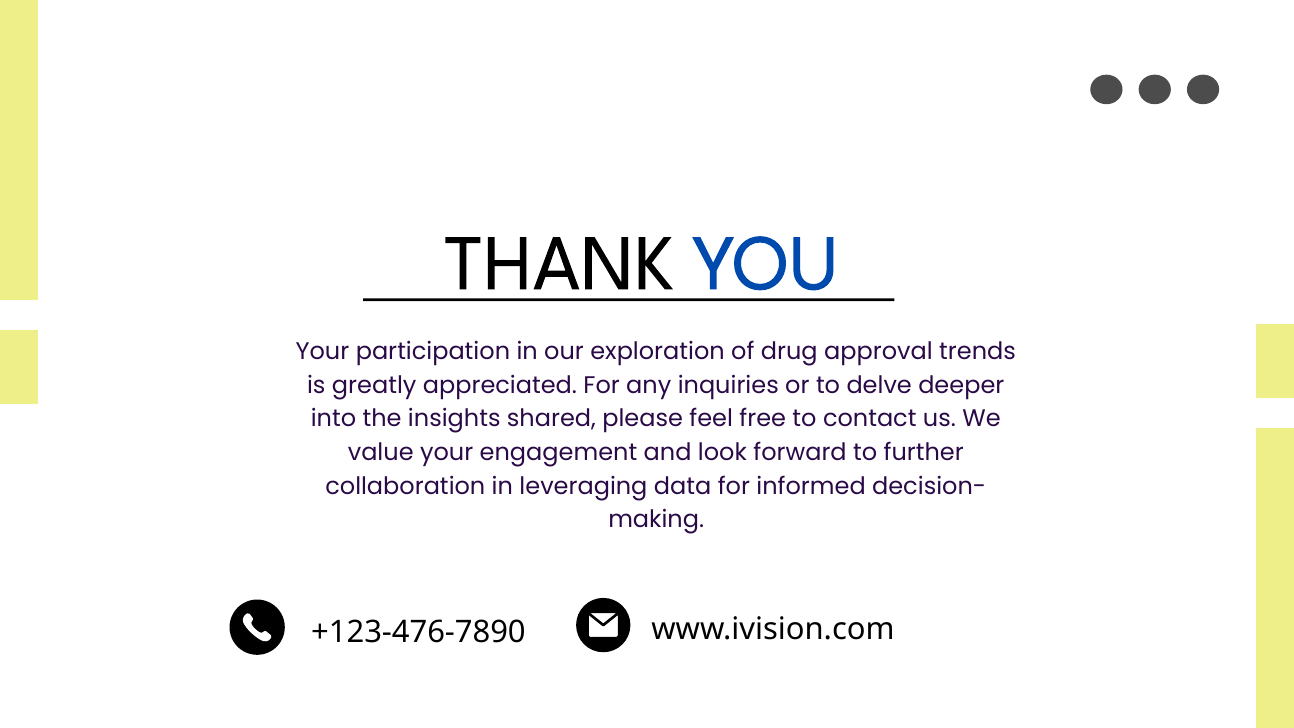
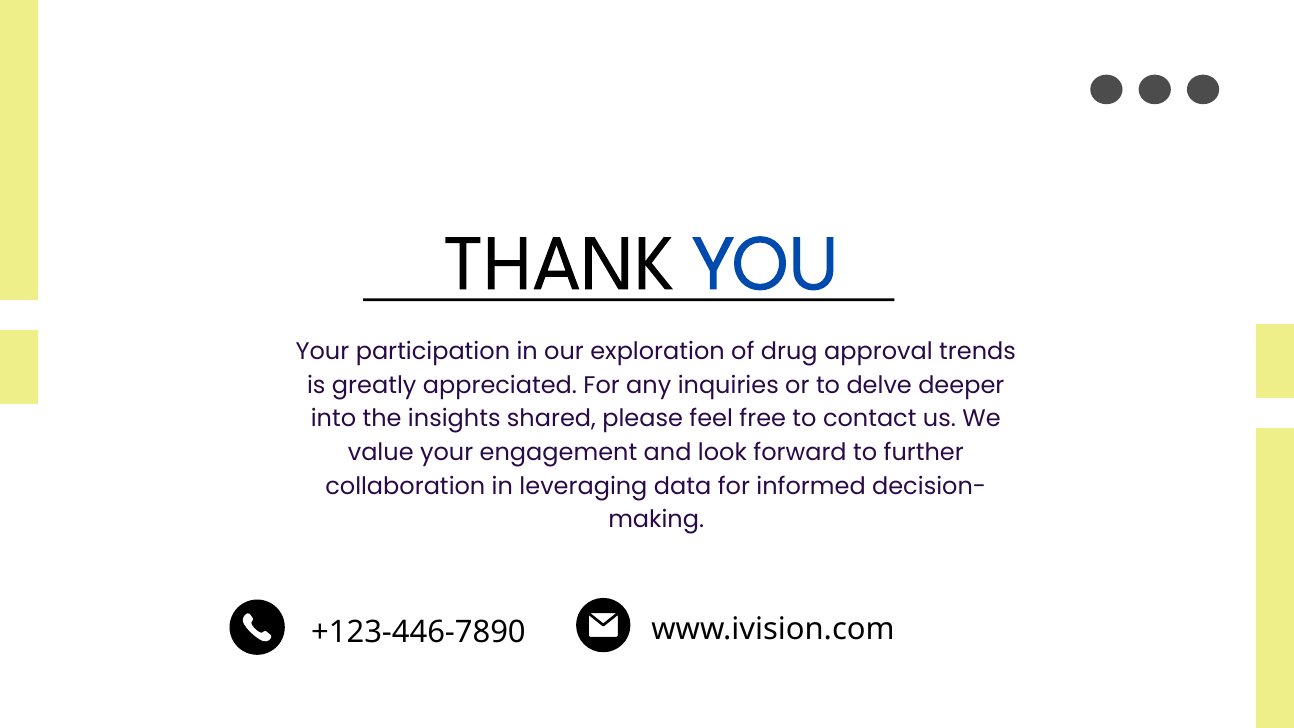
+123-476-7890: +123-476-7890 -> +123-446-7890
